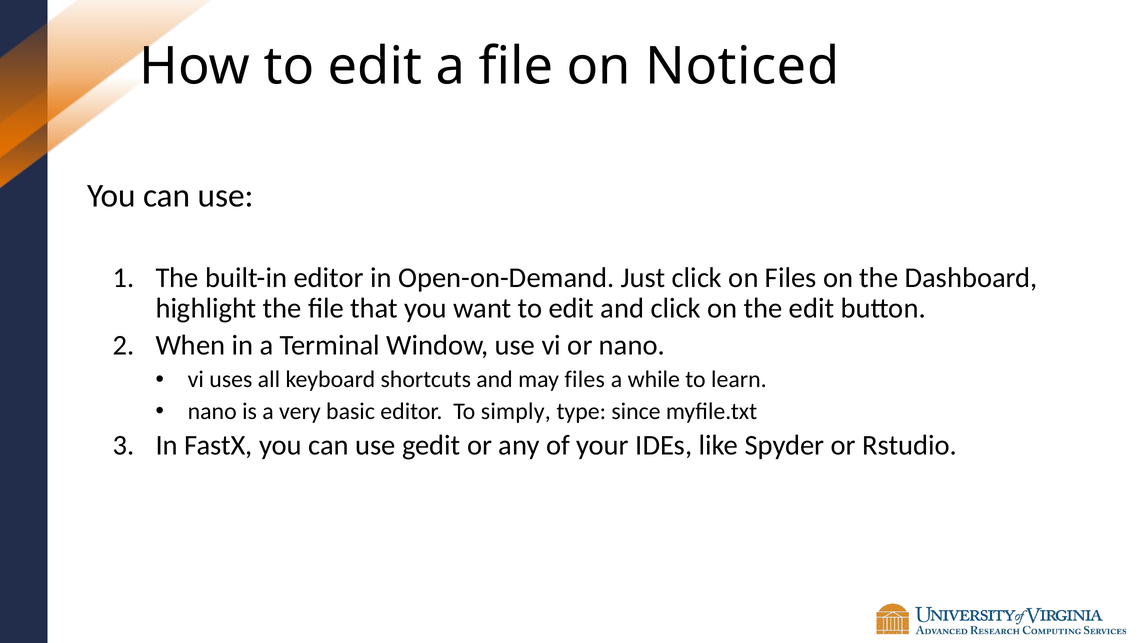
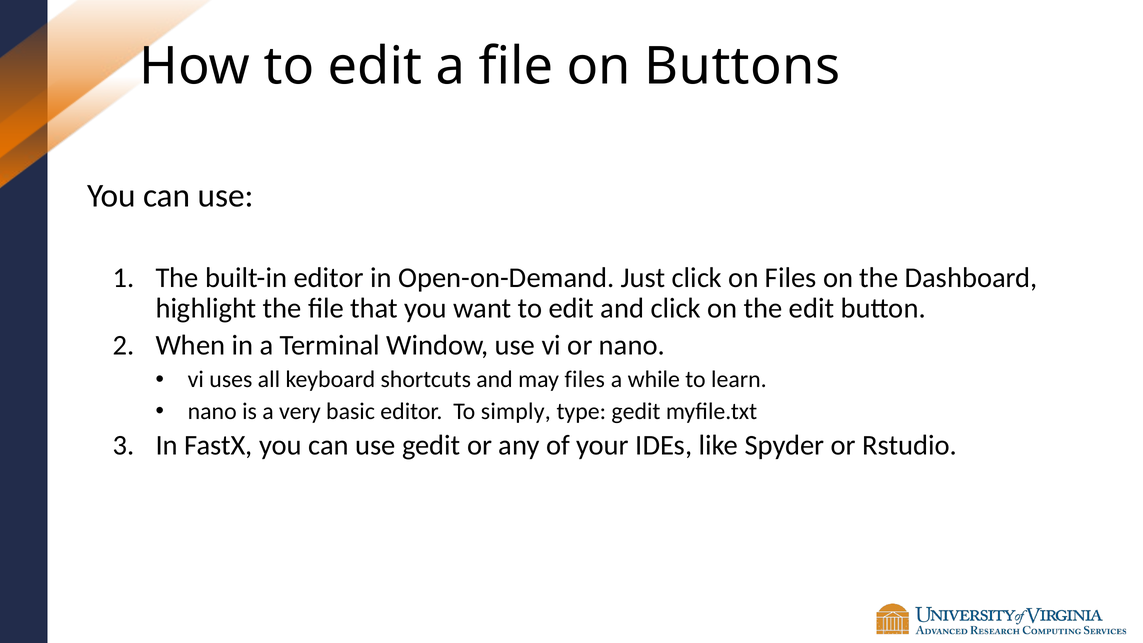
Noticed: Noticed -> Buttons
type since: since -> gedit
